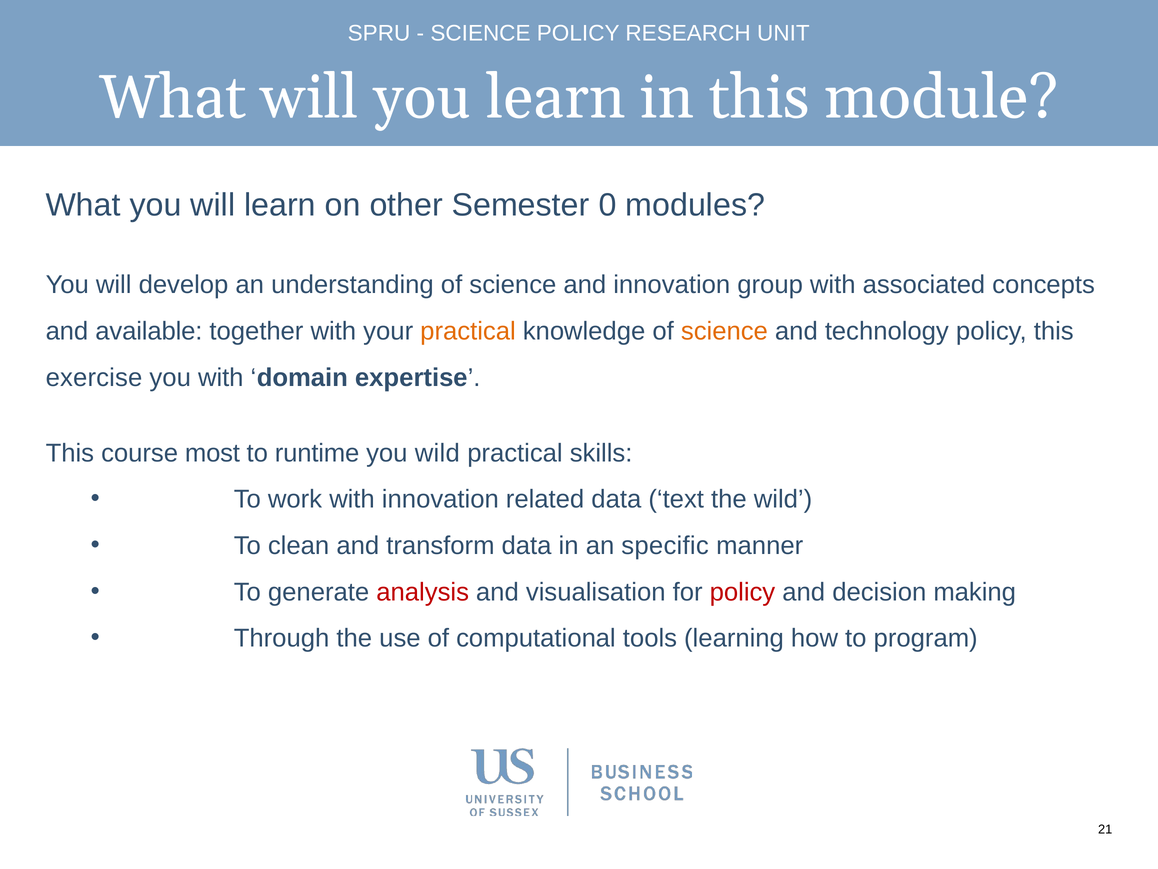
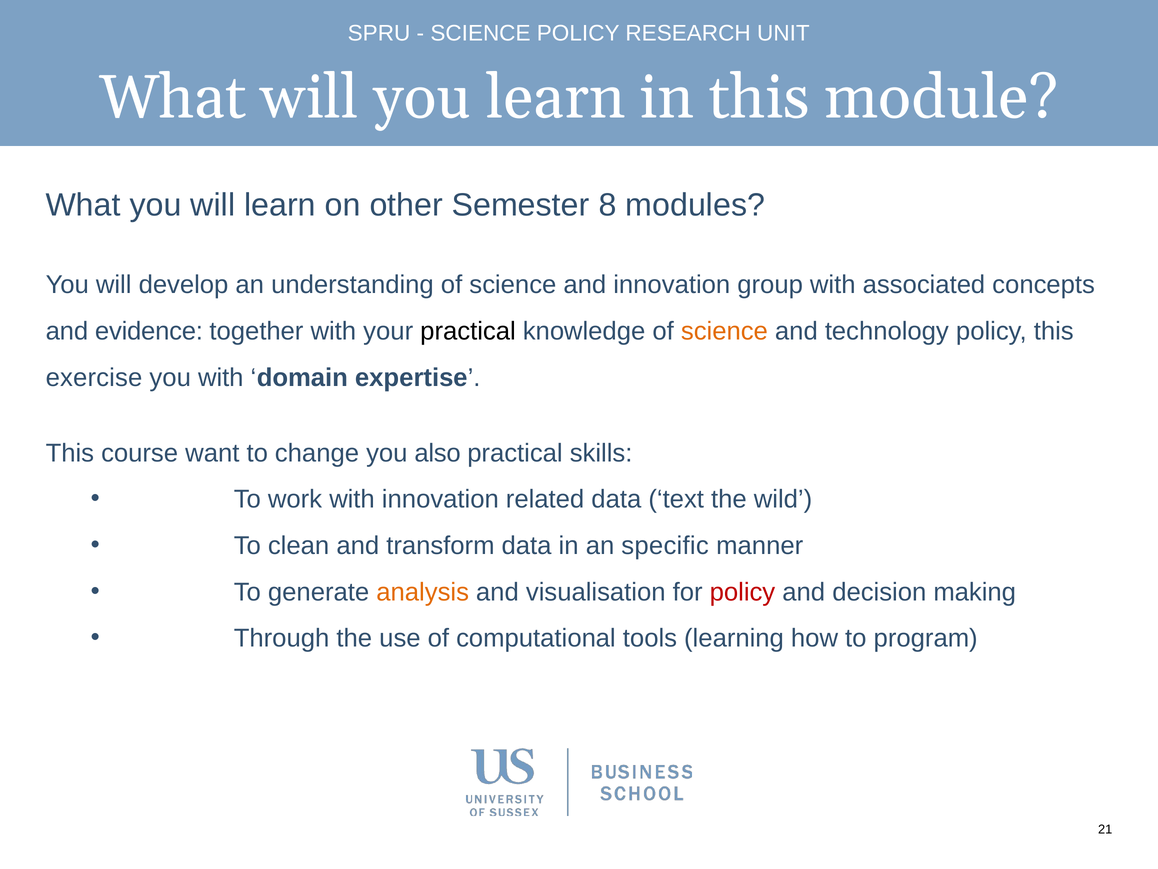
0: 0 -> 8
available: available -> evidence
practical at (468, 331) colour: orange -> black
most: most -> want
runtime: runtime -> change
you wild: wild -> also
analysis colour: red -> orange
